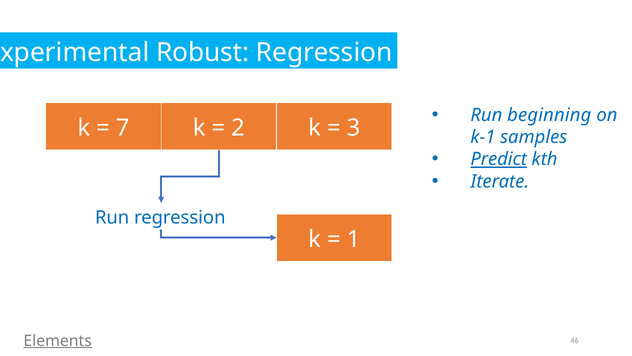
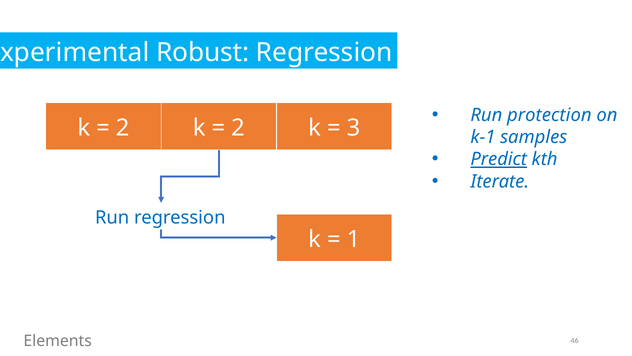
beginning: beginning -> protection
7 at (123, 128): 7 -> 2
Elements underline: present -> none
